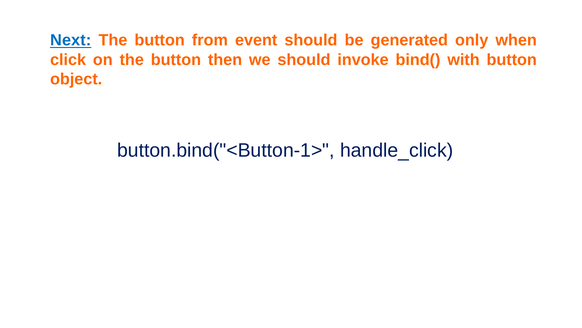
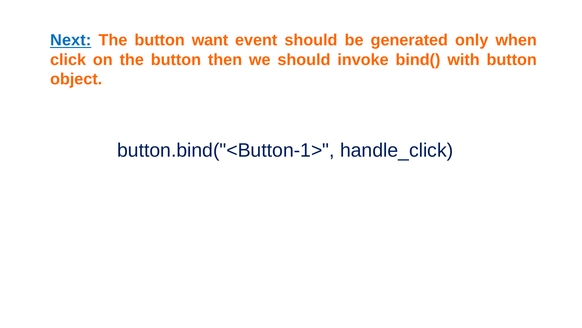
from: from -> want
